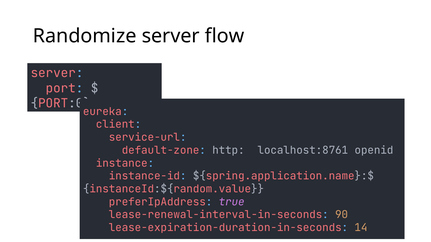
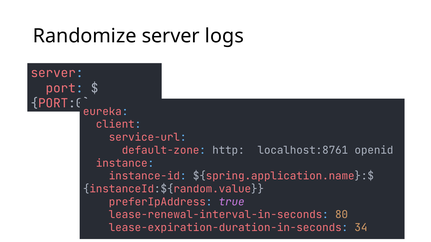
flow: flow -> logs
90: 90 -> 80
14: 14 -> 34
